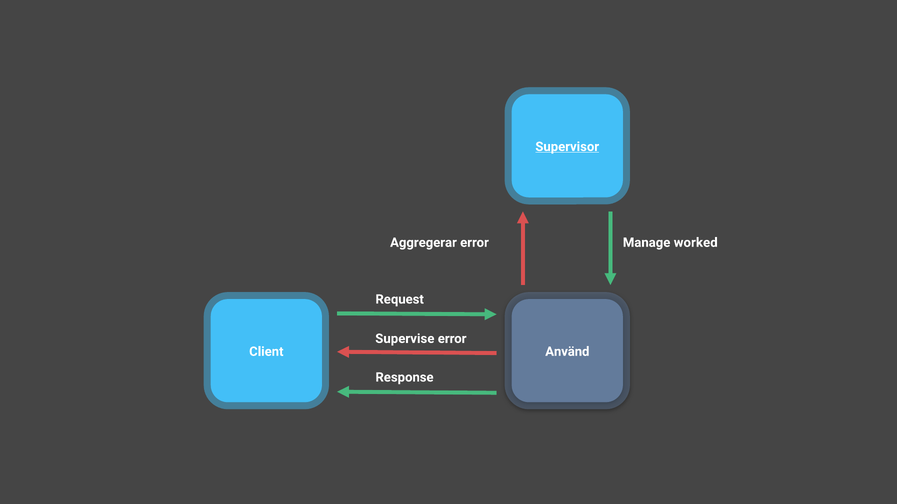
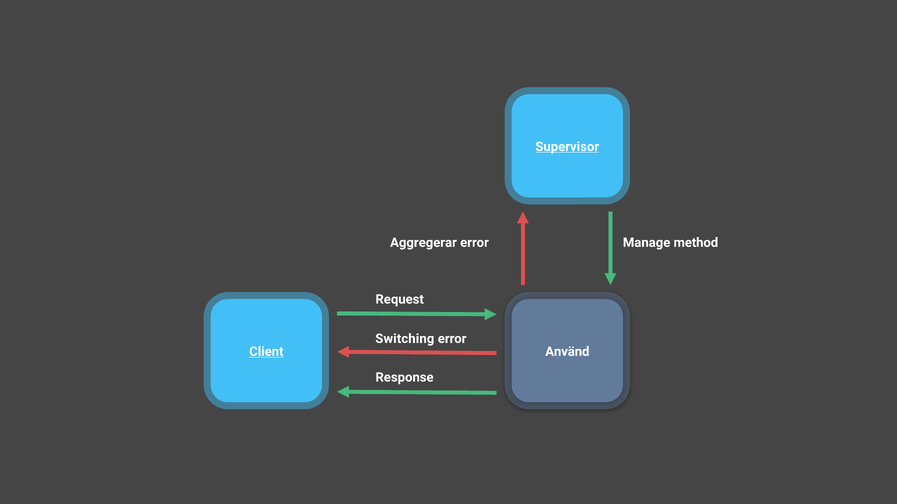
worked: worked -> method
Supervise: Supervise -> Switching
Client underline: none -> present
